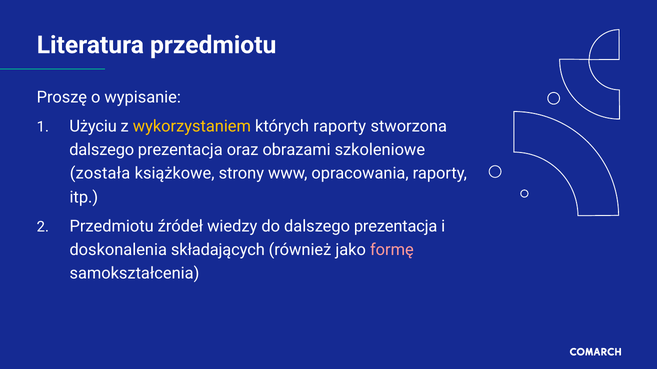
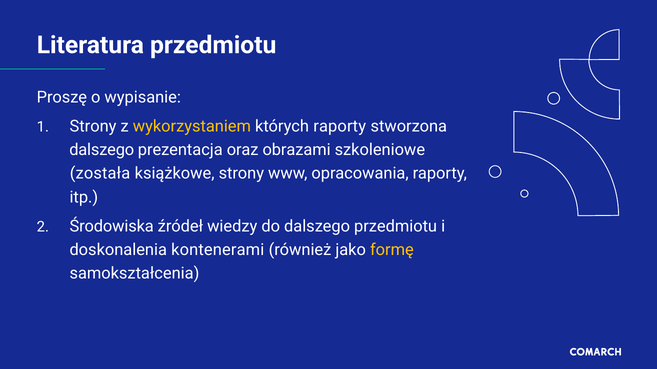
Użyciu at (93, 127): Użyciu -> Strony
Przedmiotu at (112, 227): Przedmiotu -> Środowiska
do dalszego prezentacja: prezentacja -> przedmiotu
składających: składających -> kontenerami
formę colour: pink -> yellow
